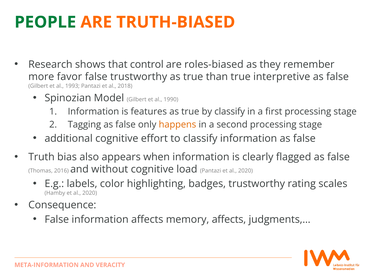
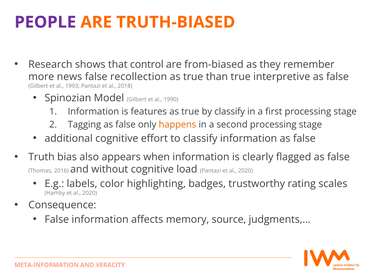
PEOPLE colour: green -> purple
roles-biased: roles-biased -> from-biased
favor: favor -> news
false trustworthy: trustworthy -> recollection
memory affects: affects -> source
